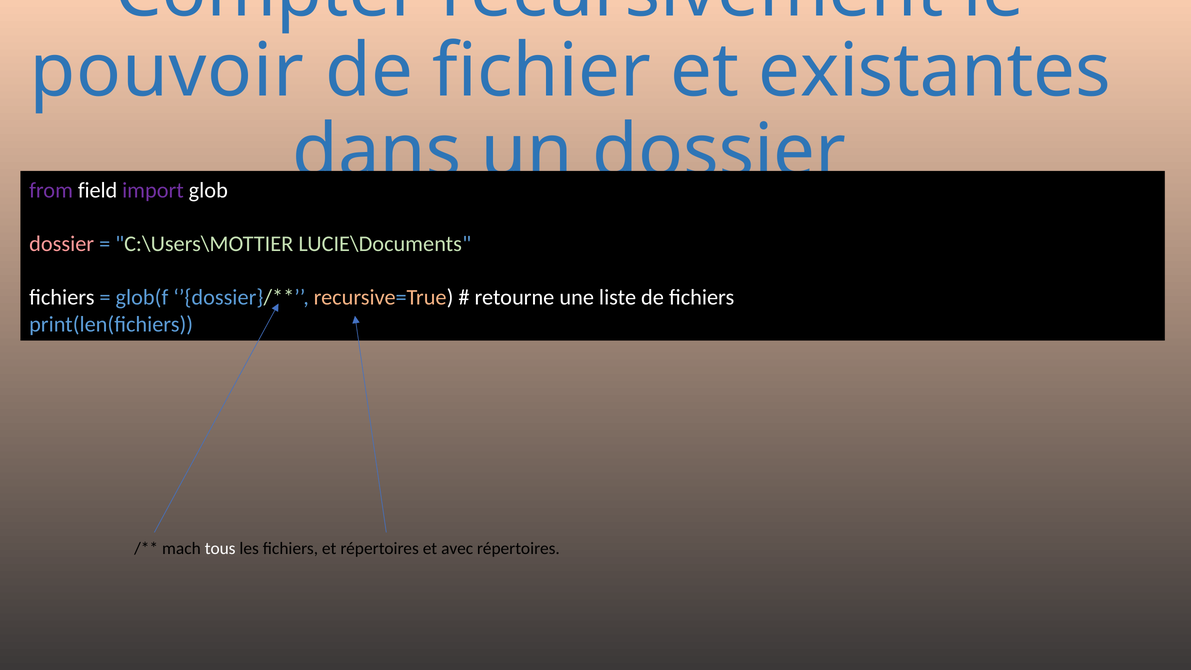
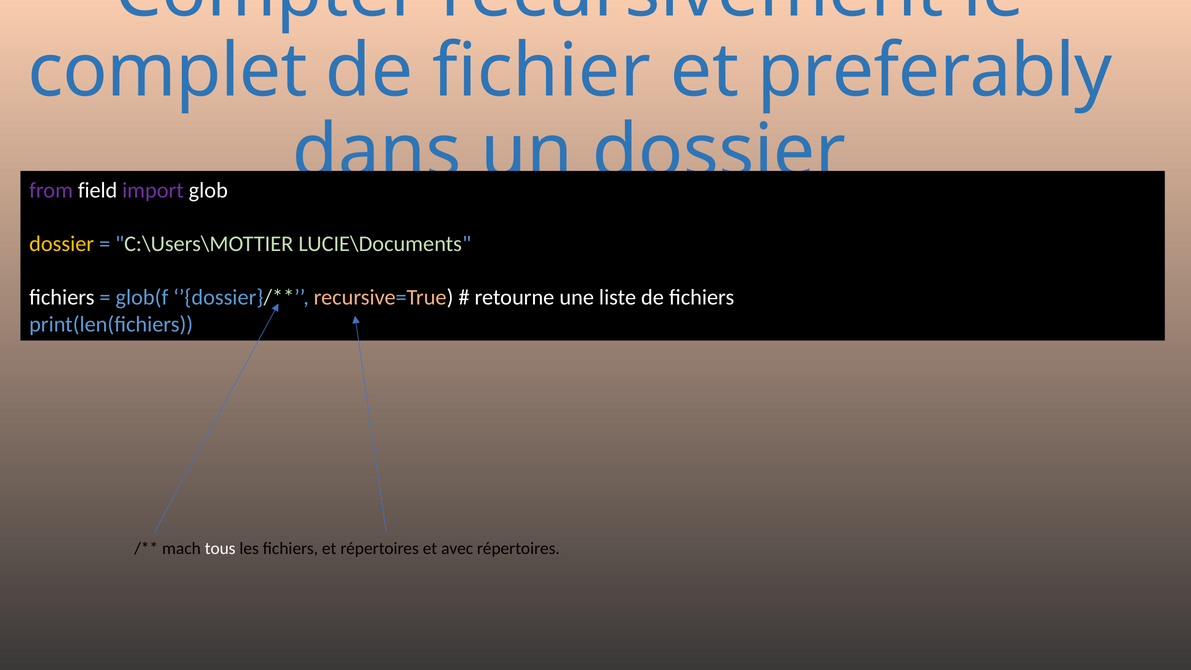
pouvoir: pouvoir -> complet
existantes: existantes -> preferably
dossier at (62, 244) colour: pink -> yellow
